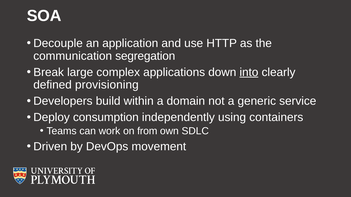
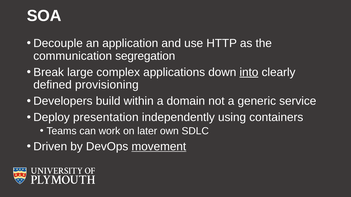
consumption: consumption -> presentation
from: from -> later
movement underline: none -> present
